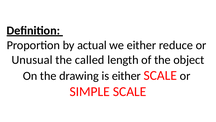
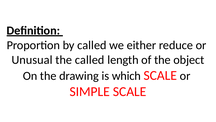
by actual: actual -> called
is either: either -> which
